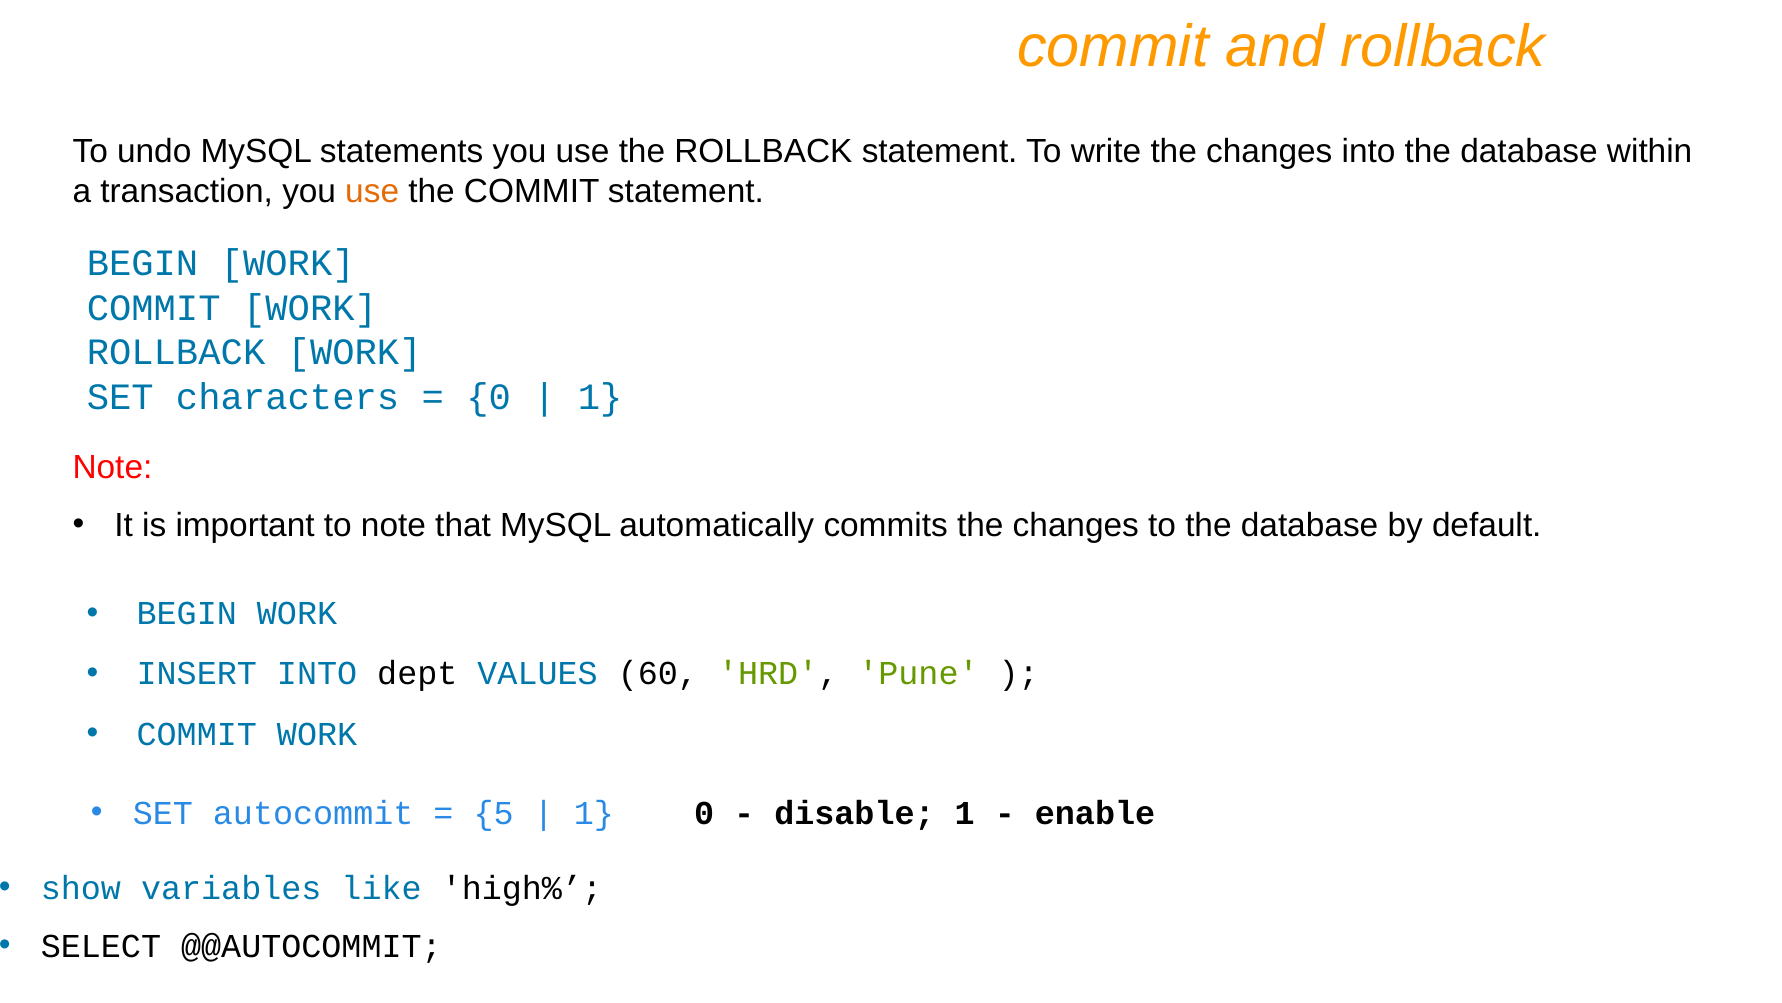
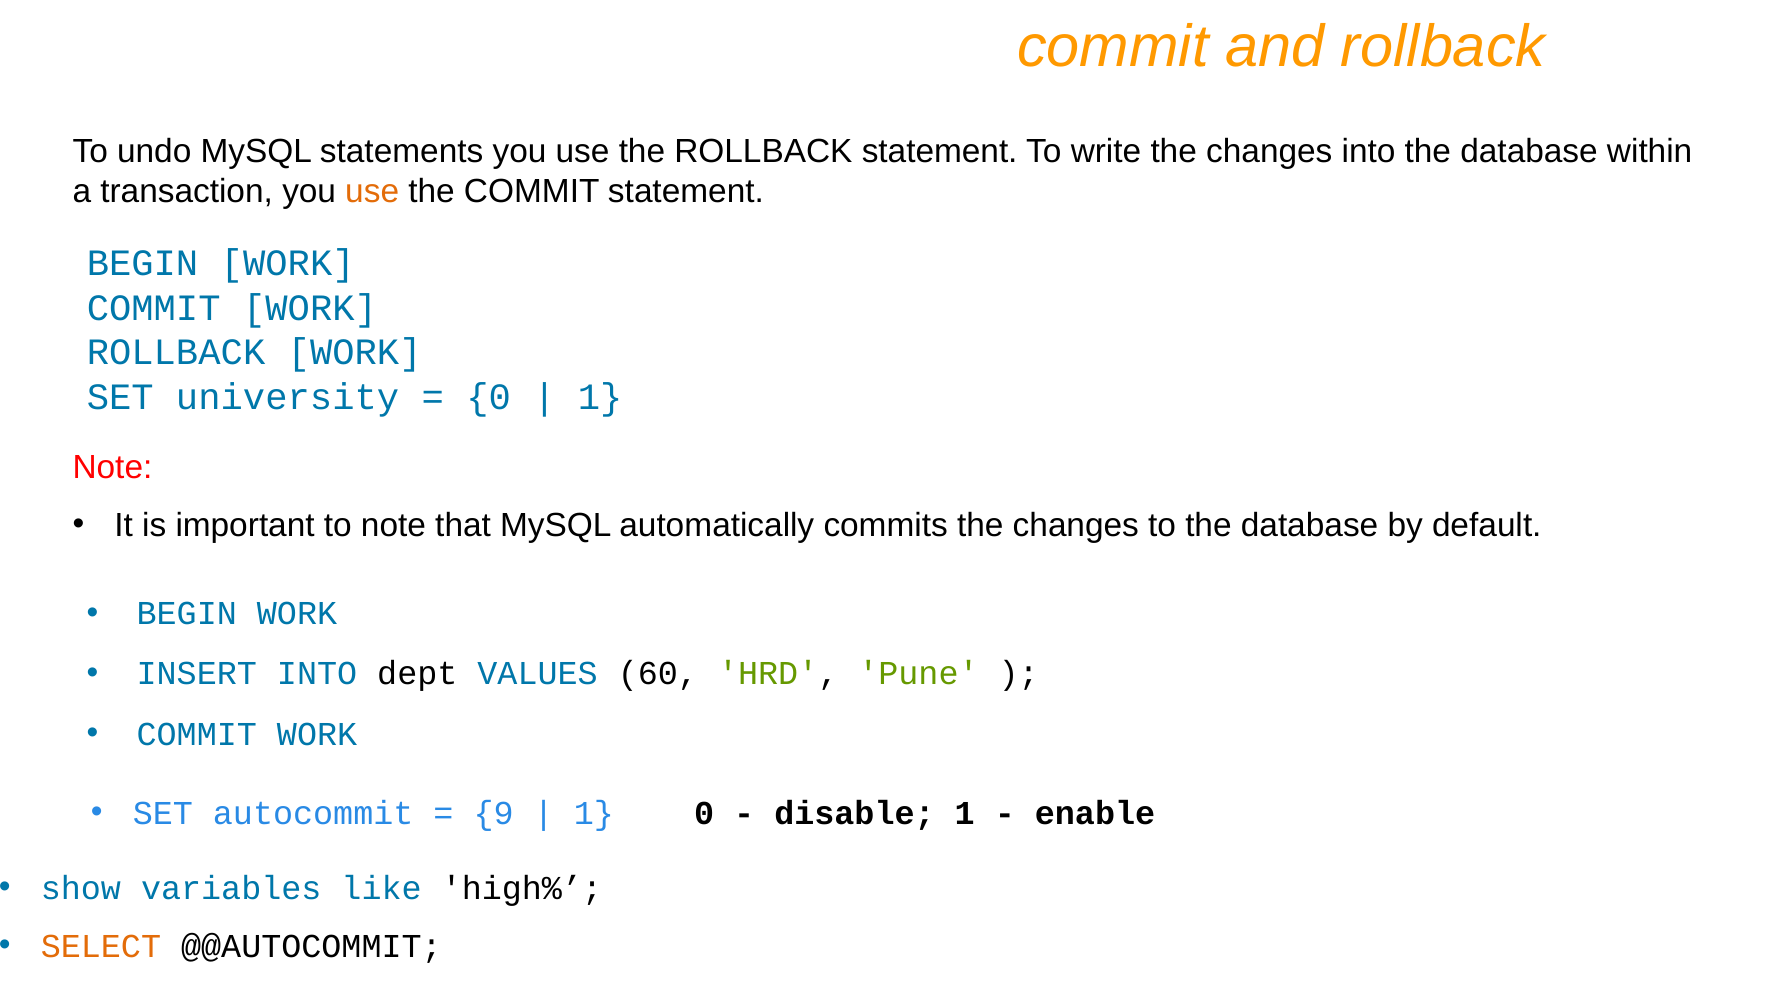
characters: characters -> university
5: 5 -> 9
SELECT colour: black -> orange
